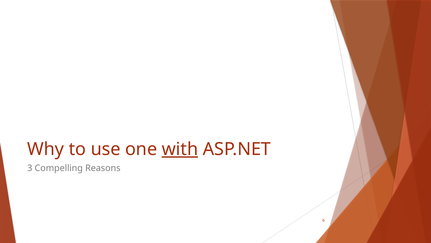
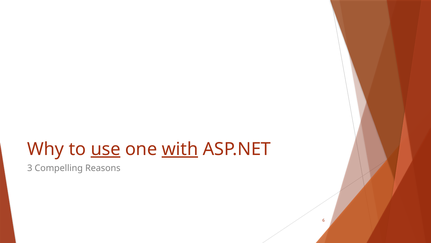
use underline: none -> present
